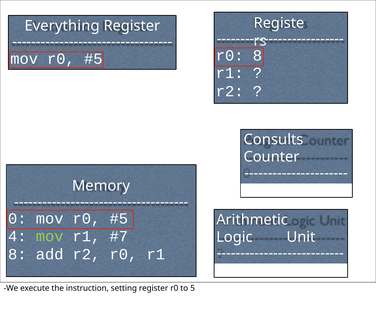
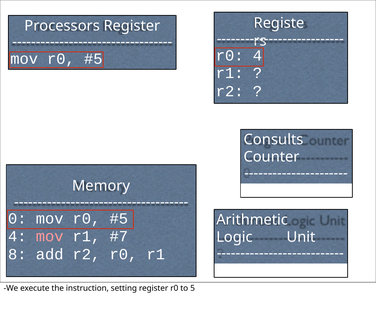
Everything: Everything -> Processors
r0 8: 8 -> 4
mov at (50, 236) colour: light green -> pink
